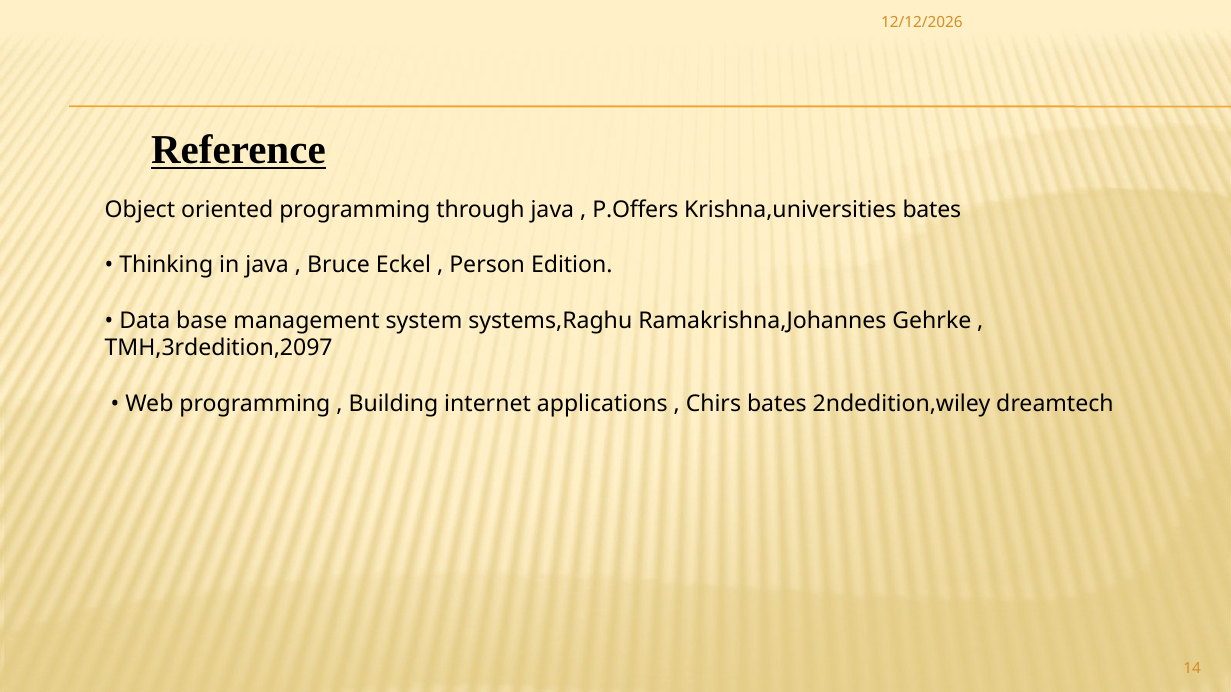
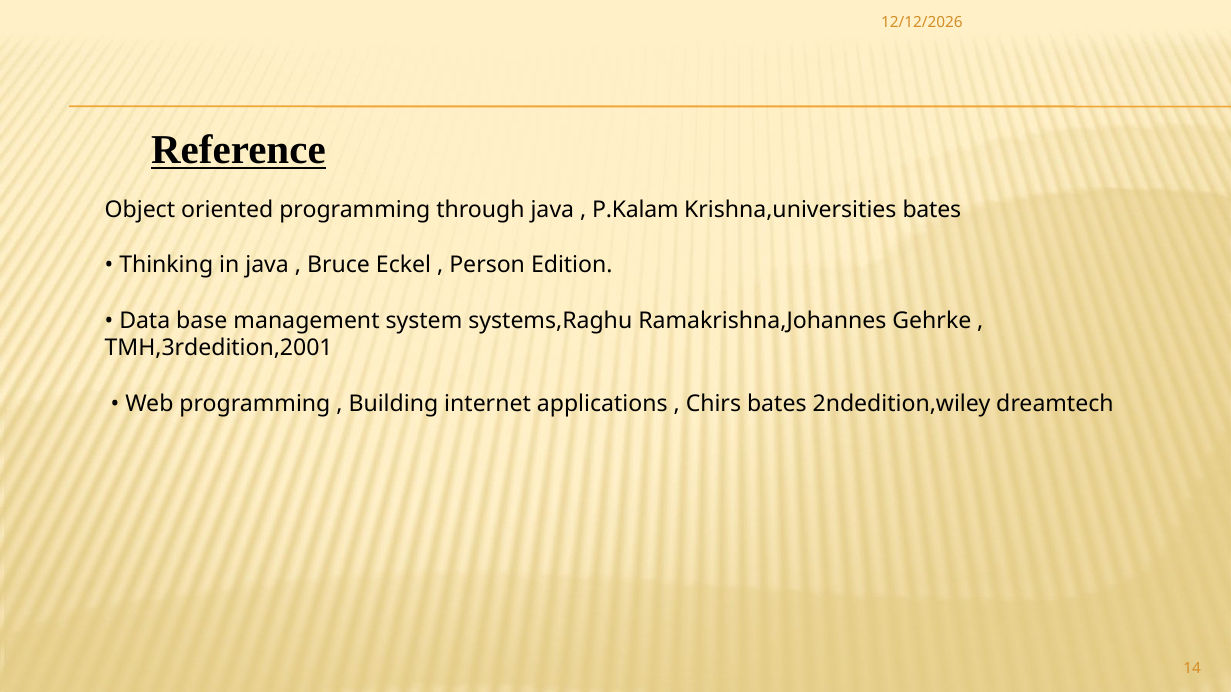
P.Offers: P.Offers -> P.Kalam
TMH,3rdedition,2097: TMH,3rdedition,2097 -> TMH,3rdedition,2001
